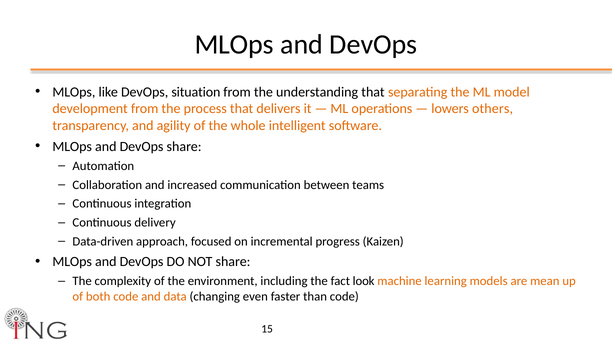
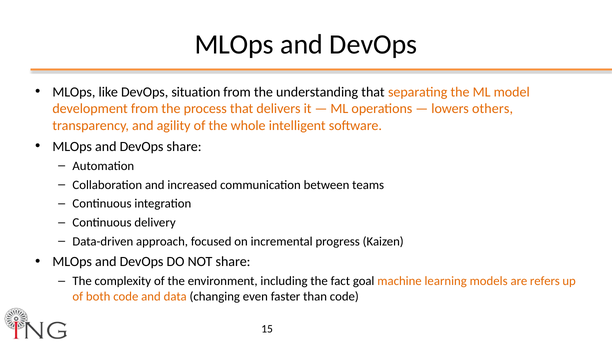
look: look -> goal
mean: mean -> refers
